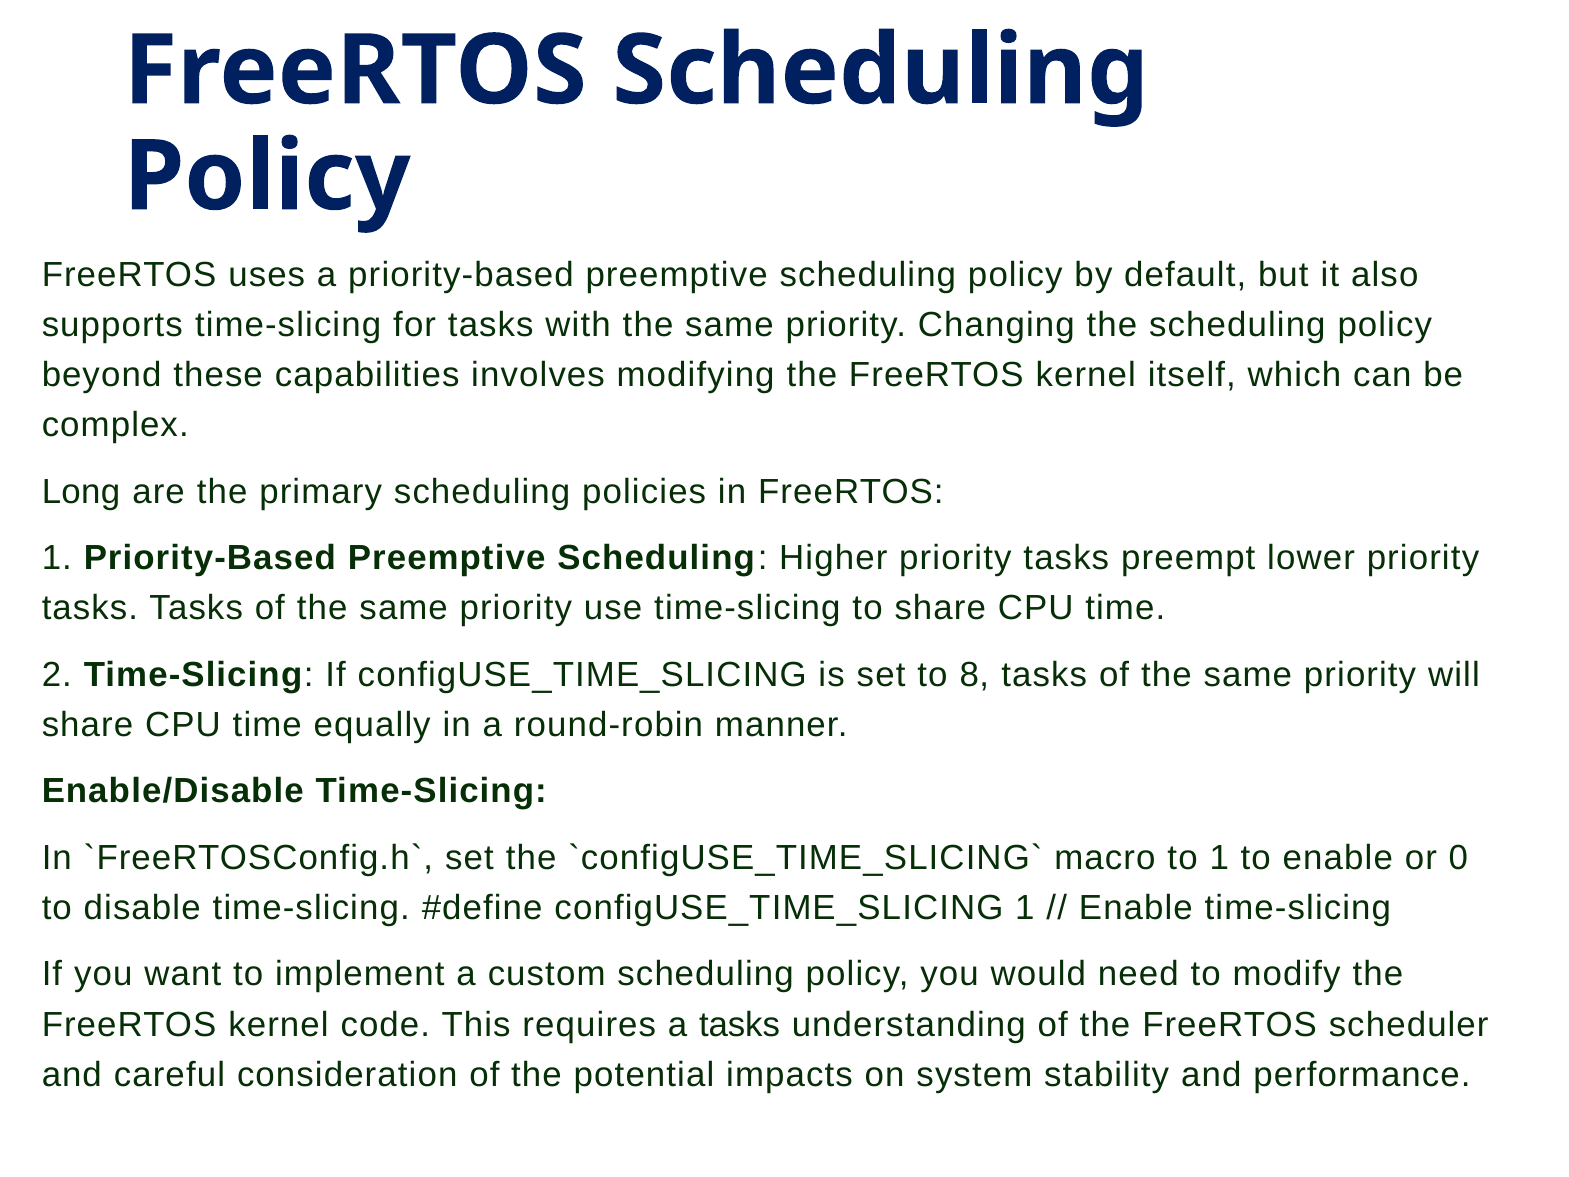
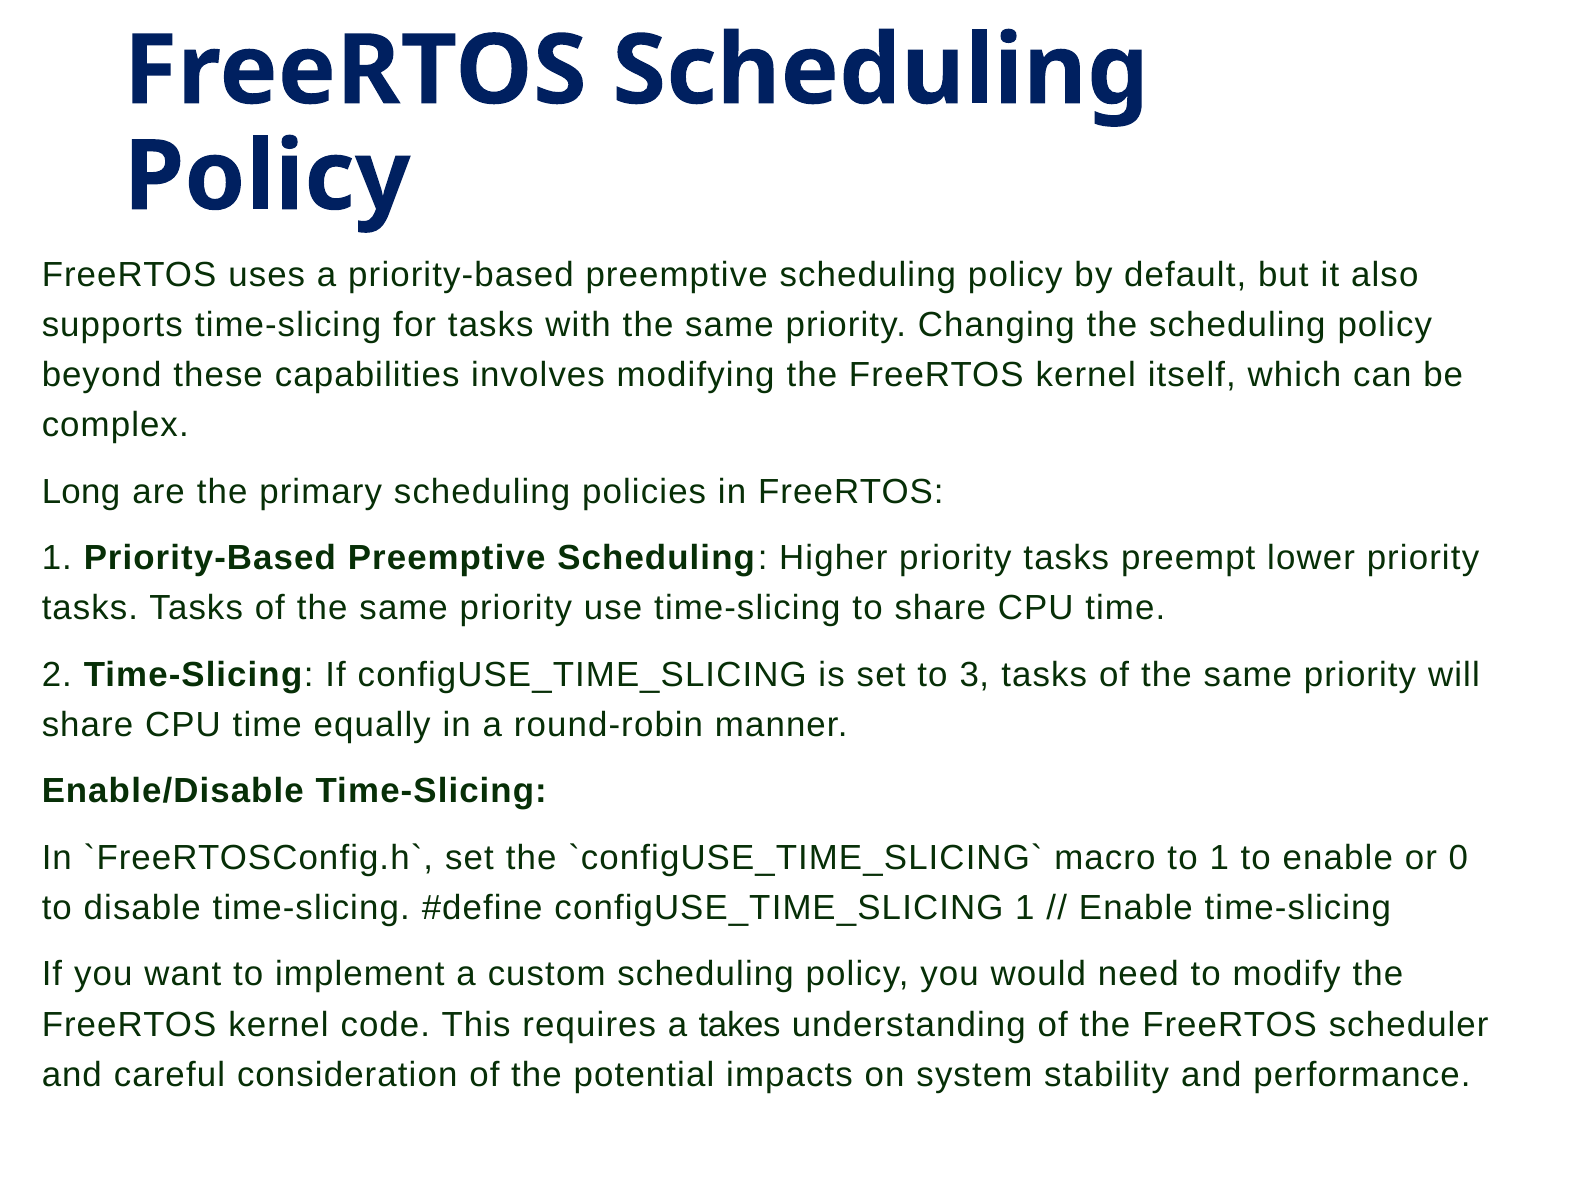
8: 8 -> 3
a tasks: tasks -> takes
